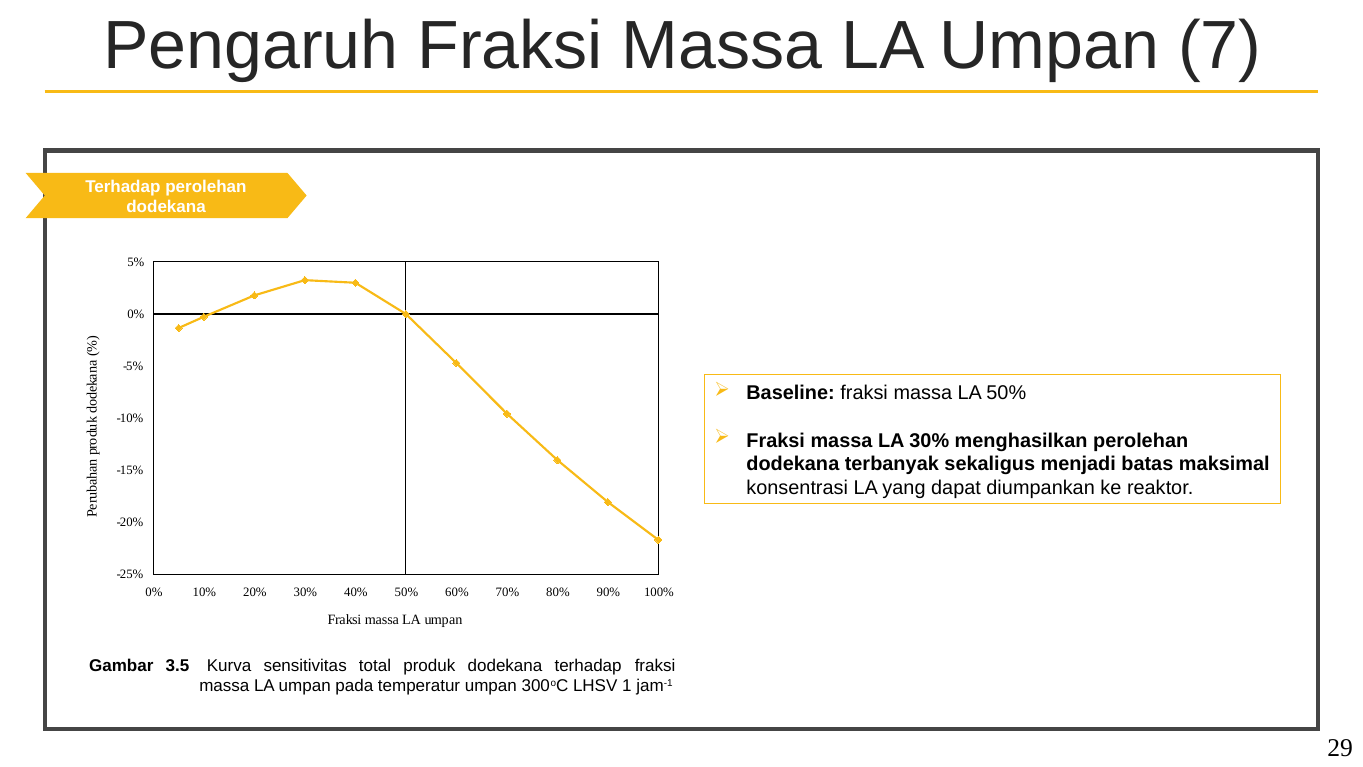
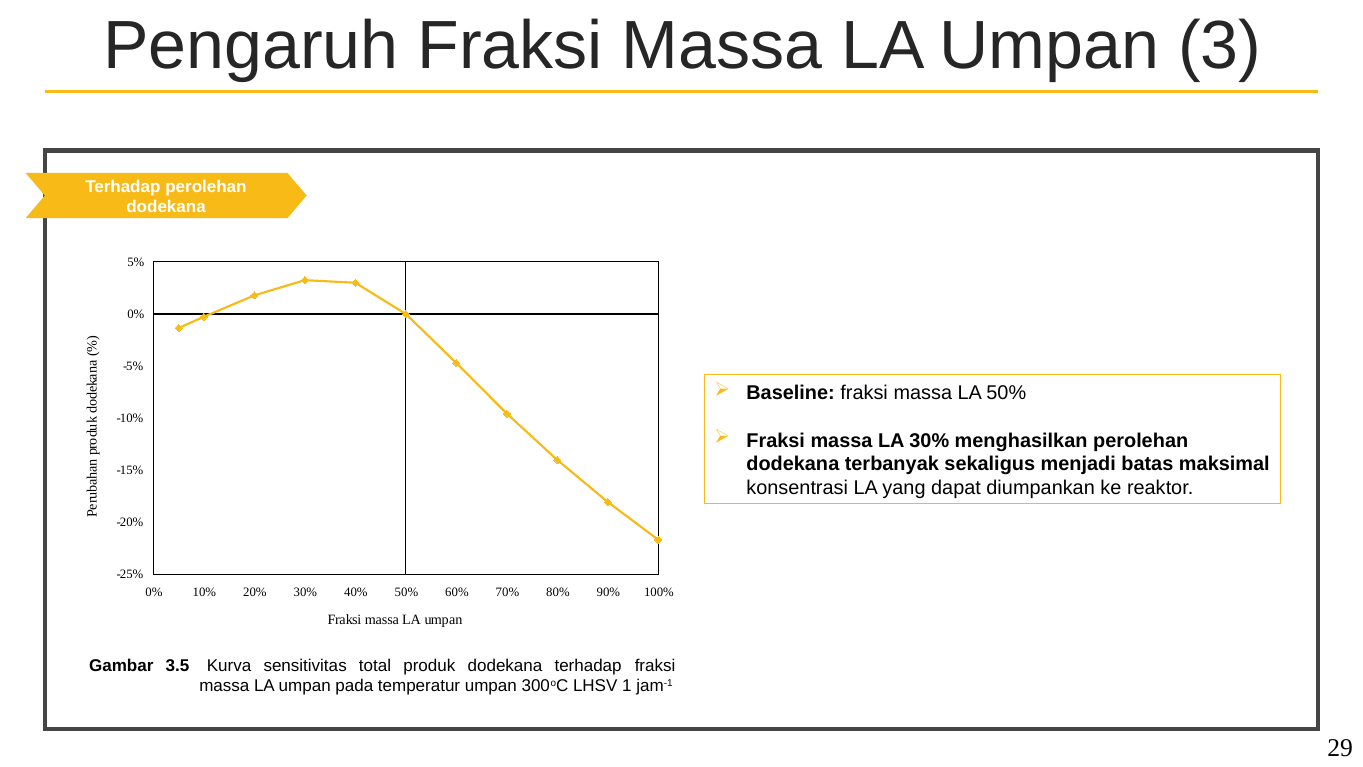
7: 7 -> 3
